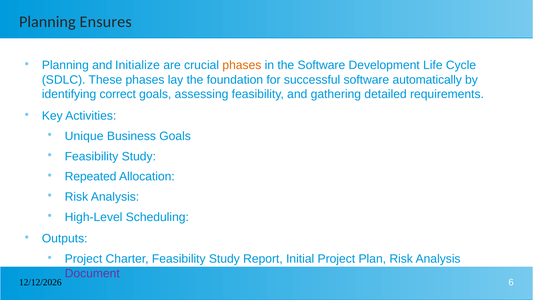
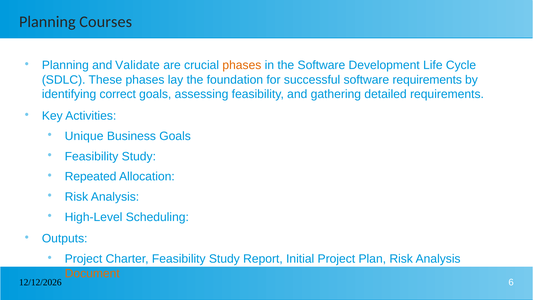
Ensures: Ensures -> Courses
Initialize: Initialize -> Validate
software automatically: automatically -> requirements
Document colour: purple -> orange
